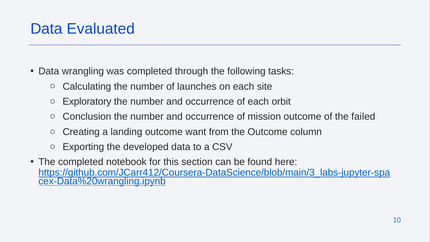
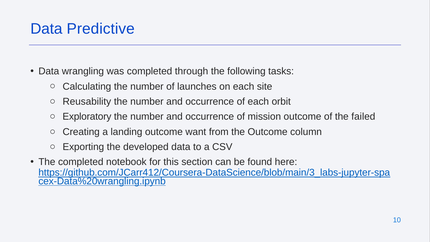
Evaluated: Evaluated -> Predictive
Exploratory: Exploratory -> Reusability
Conclusion: Conclusion -> Exploratory
